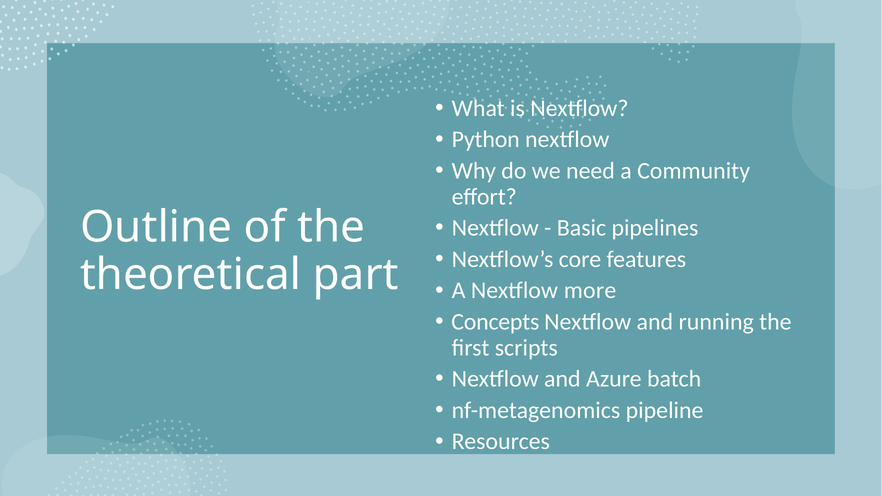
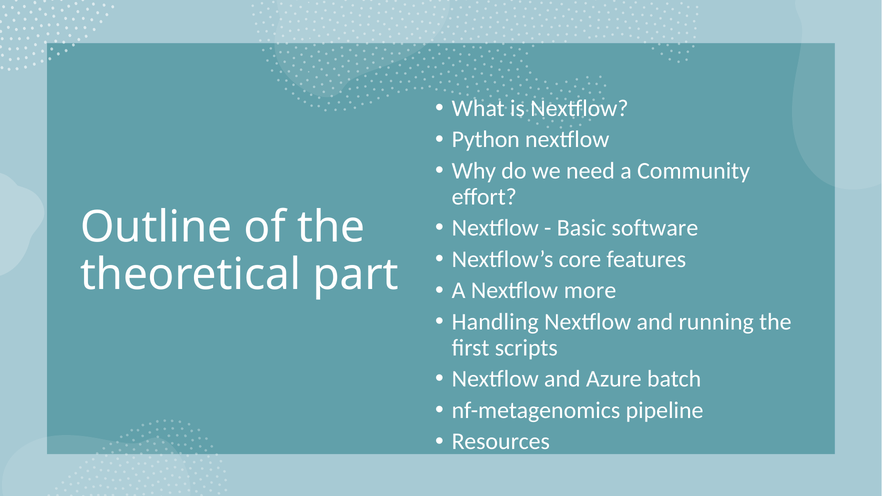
pipelines: pipelines -> software
Concepts: Concepts -> Handling
